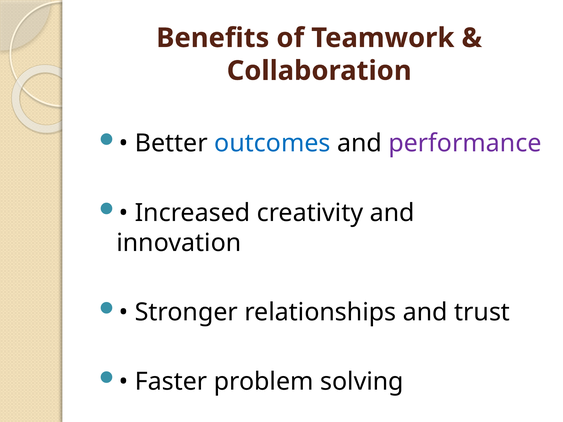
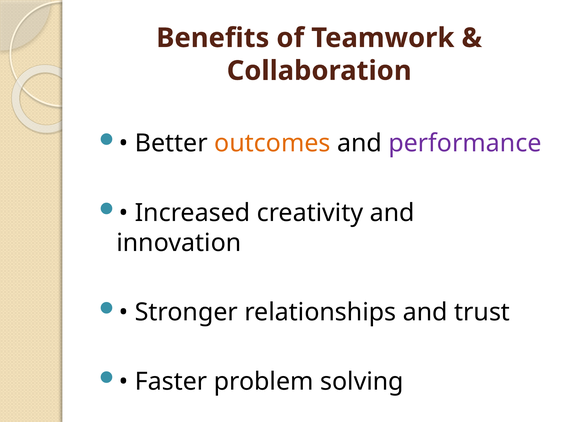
outcomes colour: blue -> orange
